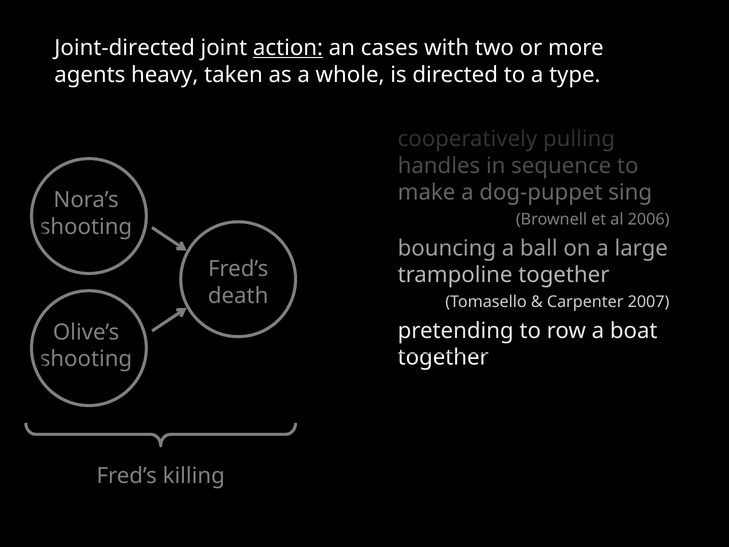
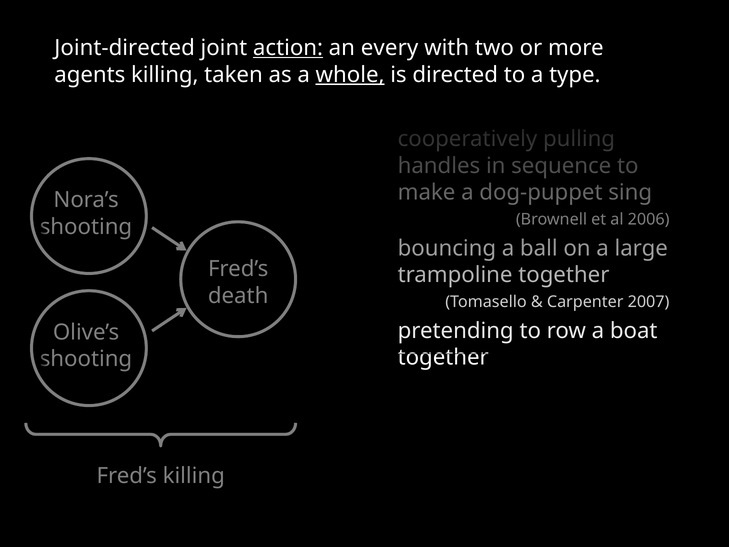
cases: cases -> every
agents heavy: heavy -> killing
whole underline: none -> present
